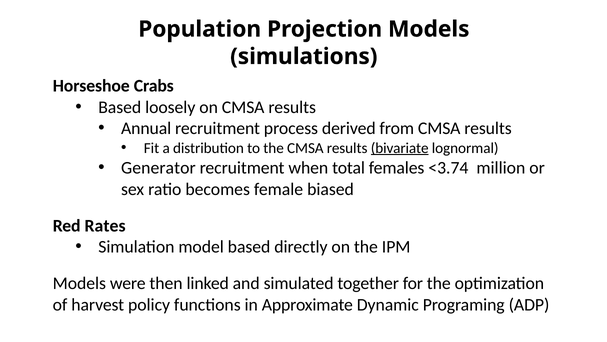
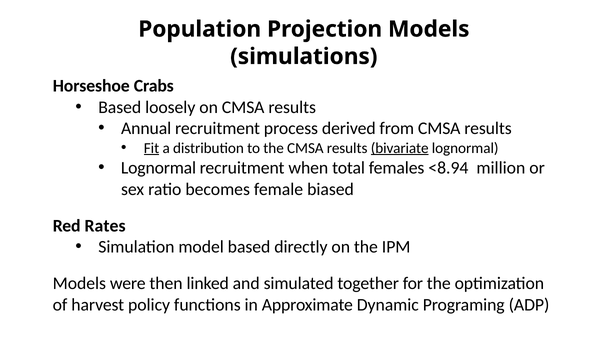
Fit underline: none -> present
Generator at (158, 168): Generator -> Lognormal
<3.74: <3.74 -> <8.94
